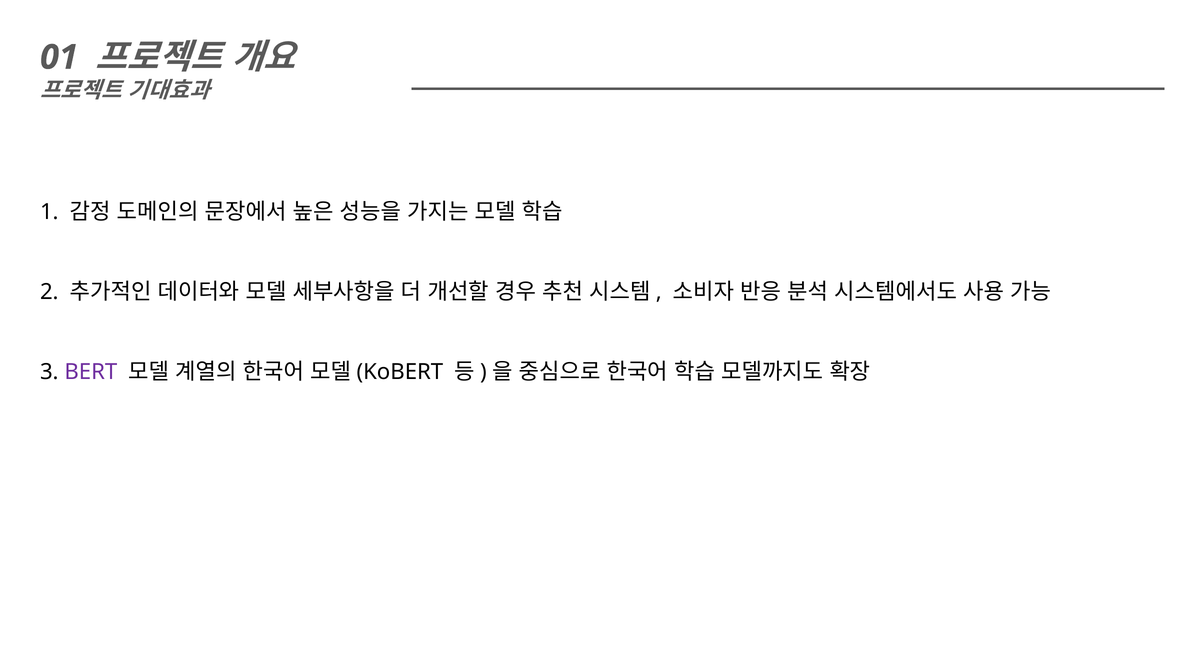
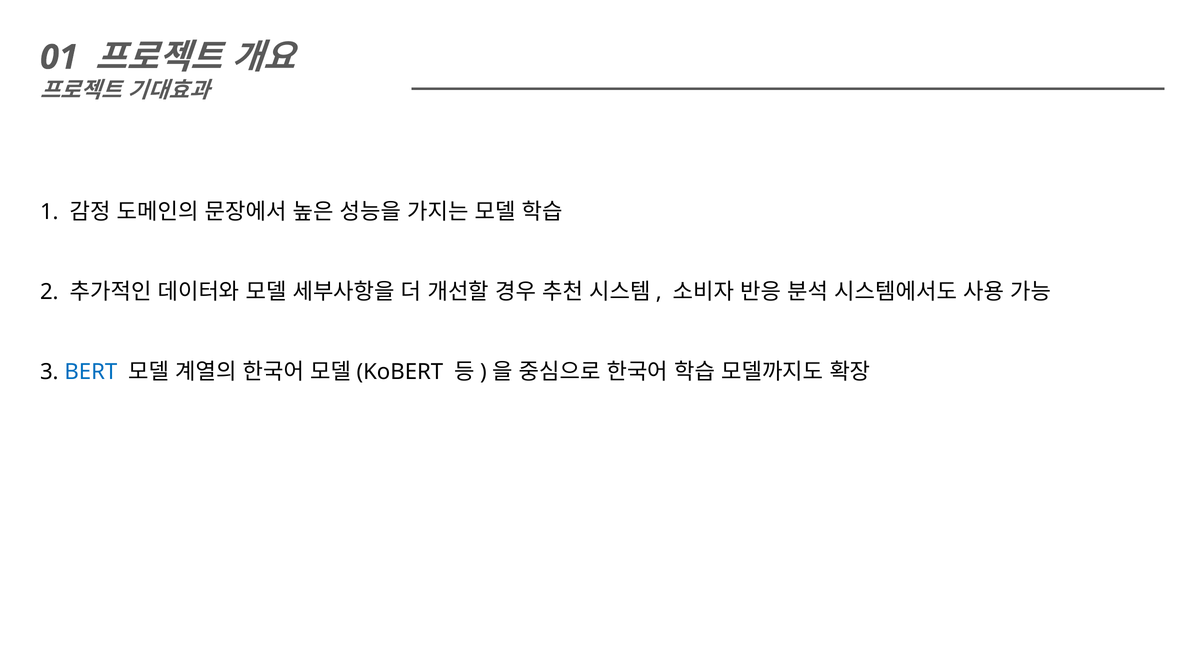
BERT colour: purple -> blue
